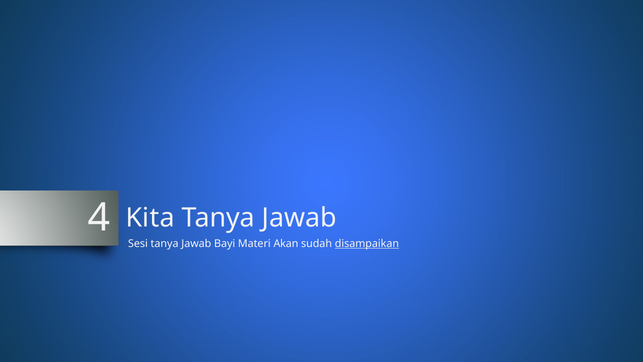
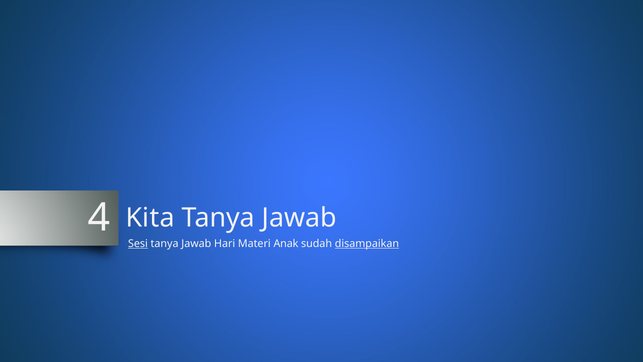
Sesi underline: none -> present
Bayi: Bayi -> Hari
Akan: Akan -> Anak
